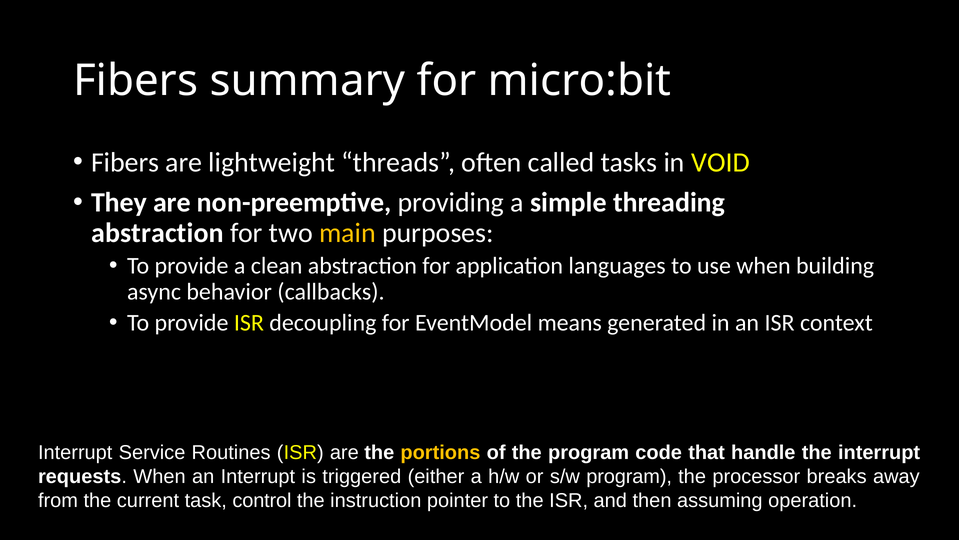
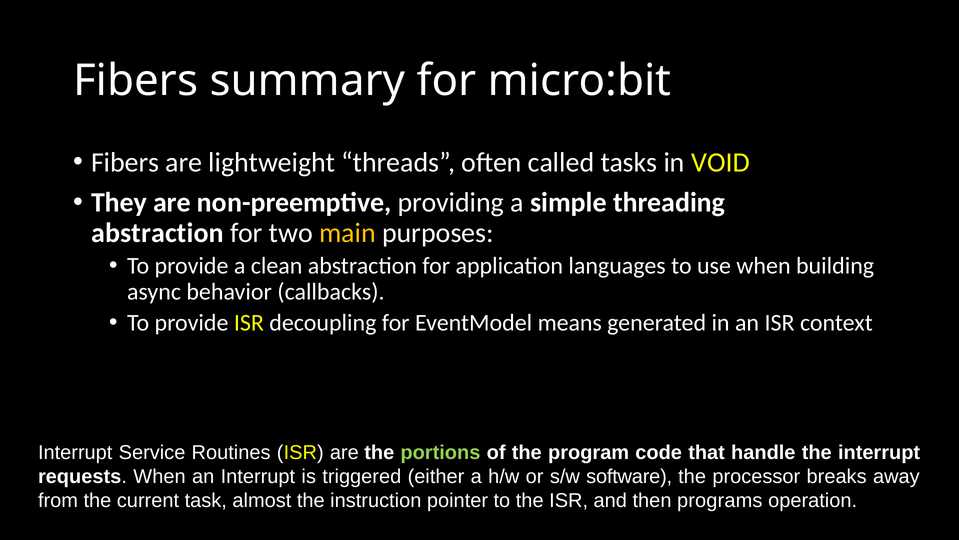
portions colour: yellow -> light green
s/w program: program -> software
control: control -> almost
assuming: assuming -> programs
